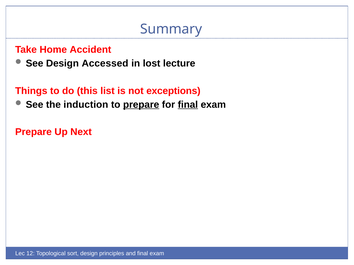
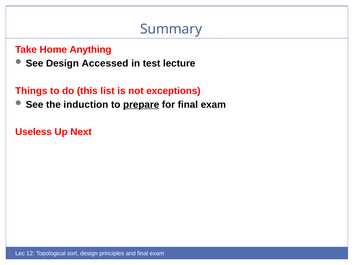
Accident: Accident -> Anything
lost: lost -> test
final at (188, 105) underline: present -> none
Prepare at (33, 132): Prepare -> Useless
